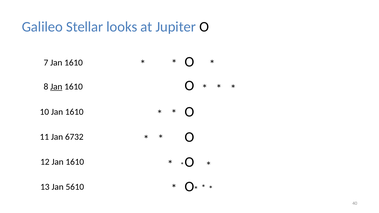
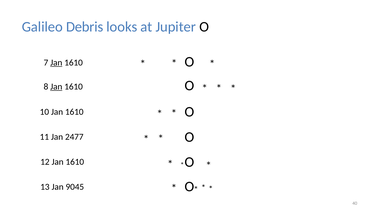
Stellar: Stellar -> Debris
Jan at (56, 63) underline: none -> present
6732: 6732 -> 2477
5610: 5610 -> 9045
